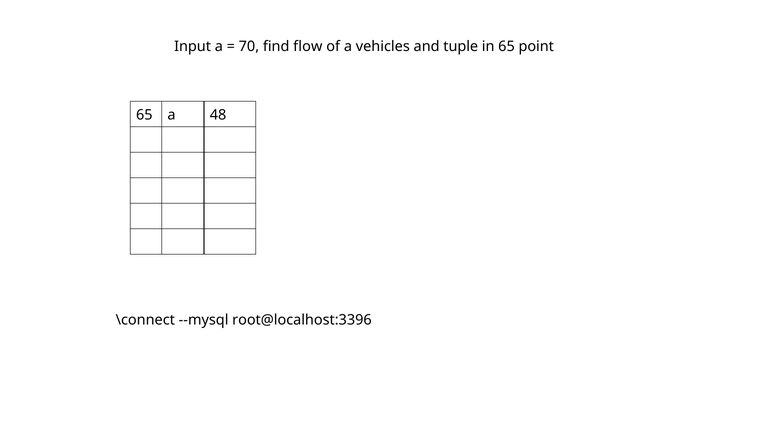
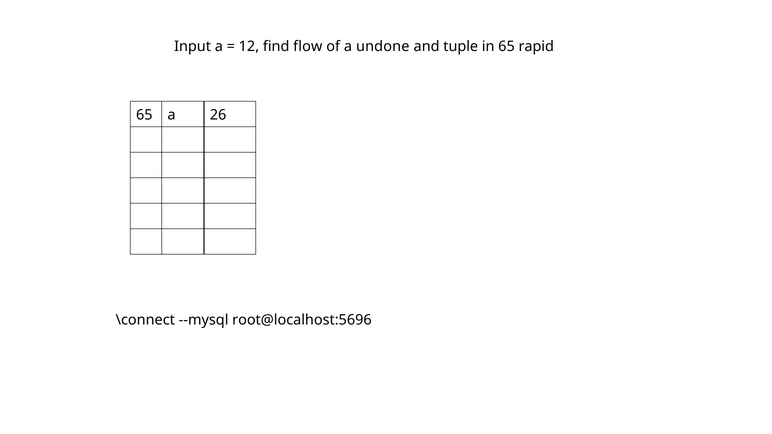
70: 70 -> 12
vehicles: vehicles -> undone
point: point -> rapid
48: 48 -> 26
root@localhost:3396: root@localhost:3396 -> root@localhost:5696
